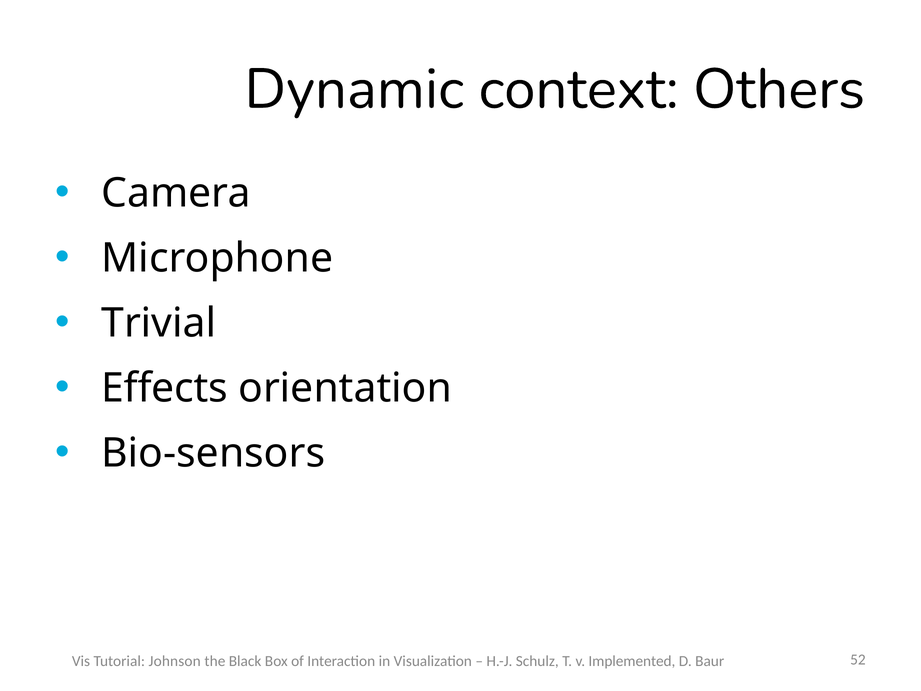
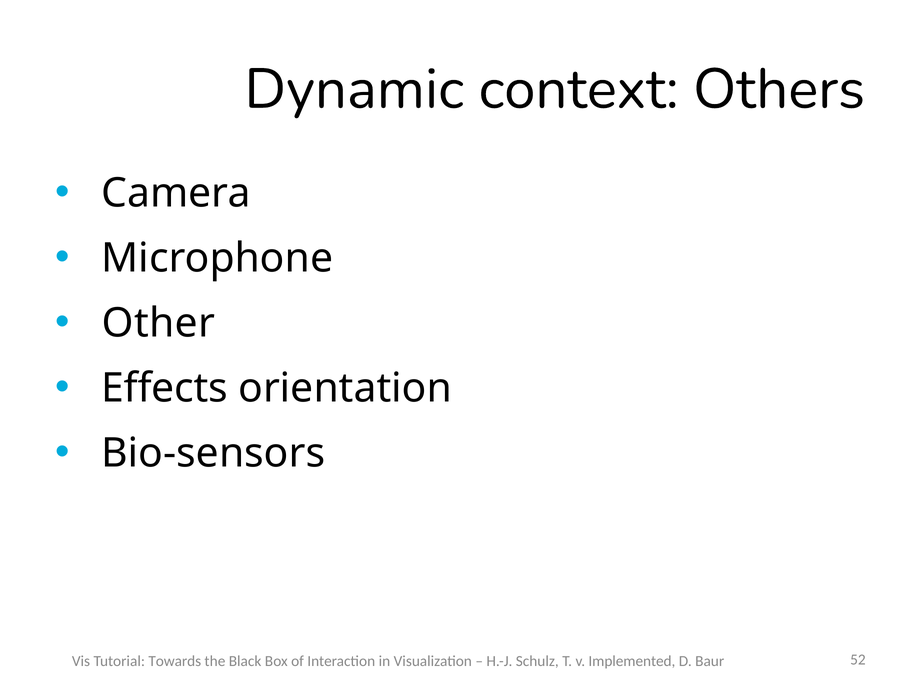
Trivial: Trivial -> Other
Johnson: Johnson -> Towards
